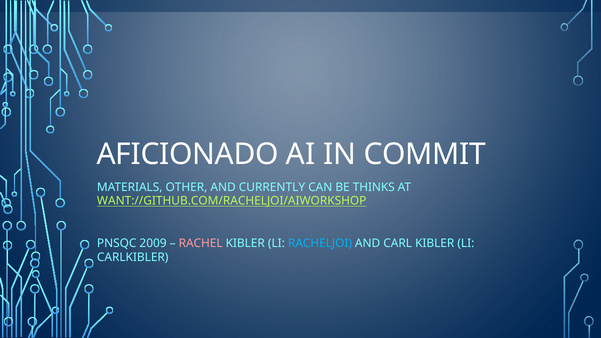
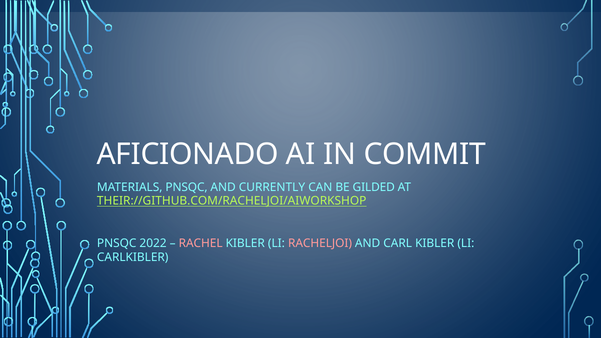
MATERIALS OTHER: OTHER -> PNSQC
THINKS: THINKS -> GILDED
WANT://GITHUB.COM/RACHELJOI/AIWORKSHOP: WANT://GITHUB.COM/RACHELJOI/AIWORKSHOP -> THEIR://GITHUB.COM/RACHELJOI/AIWORKSHOP
2009: 2009 -> 2022
RACHELJOI colour: light blue -> pink
